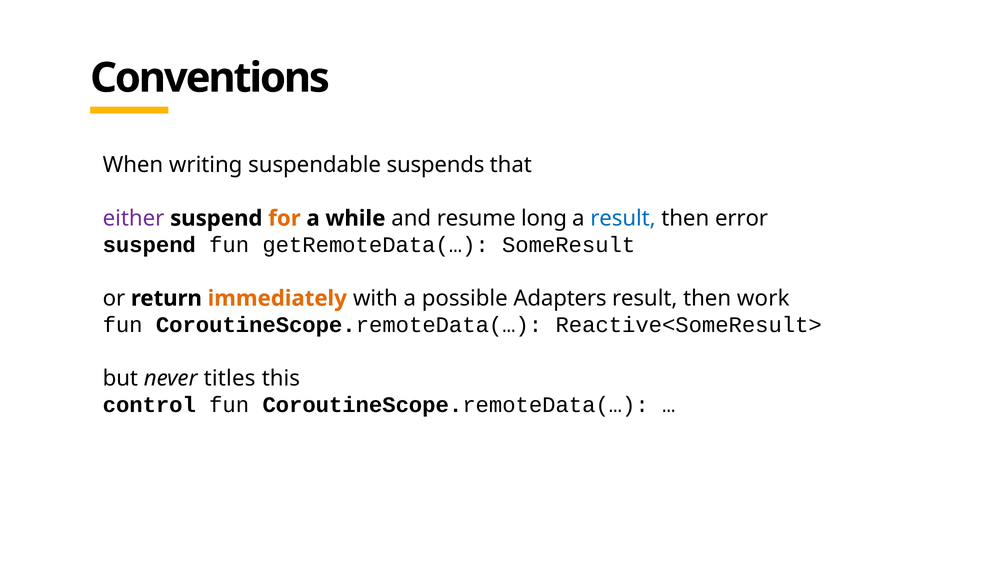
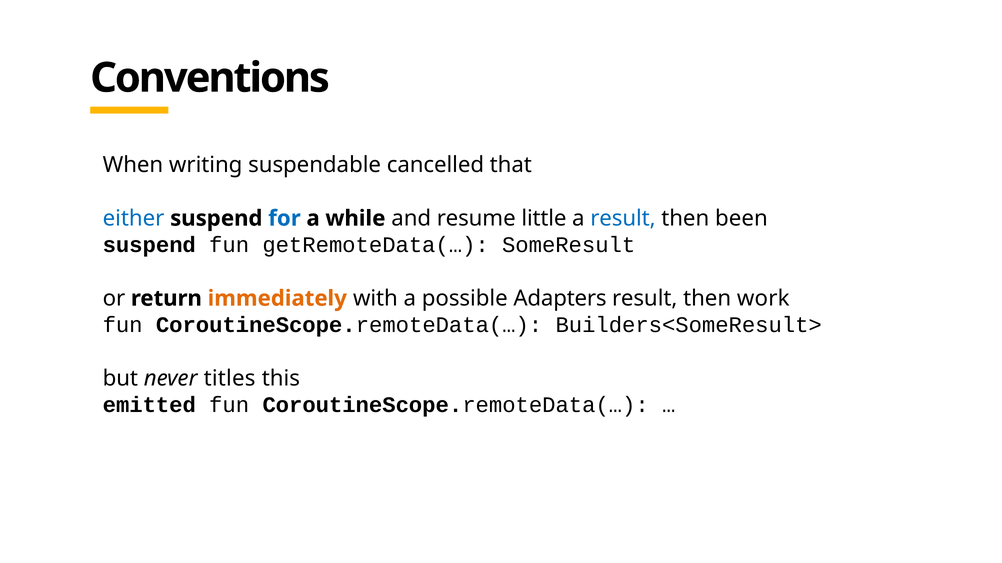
suspends: suspends -> cancelled
either colour: purple -> blue
for colour: orange -> blue
long: long -> little
error: error -> been
Reactive<SomeResult>: Reactive<SomeResult> -> Builders<SomeResult>
control: control -> emitted
